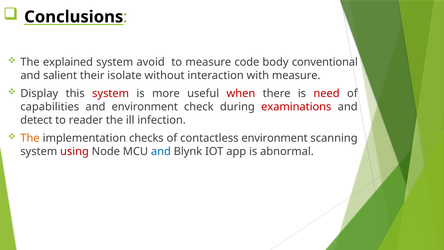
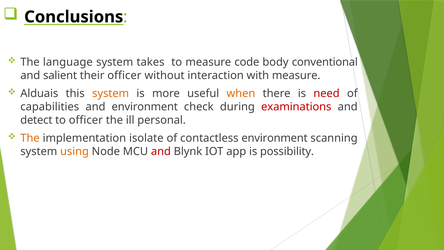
explained: explained -> language
avoid: avoid -> takes
their isolate: isolate -> officer
Display: Display -> Alduais
system at (111, 93) colour: red -> orange
when colour: red -> orange
to reader: reader -> officer
infection: infection -> personal
checks: checks -> isolate
using colour: red -> orange
and at (161, 151) colour: blue -> red
abnormal: abnormal -> possibility
